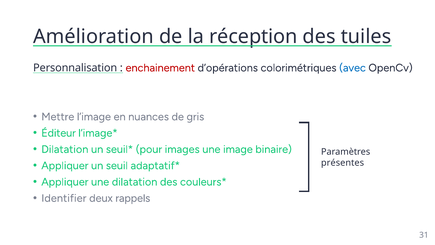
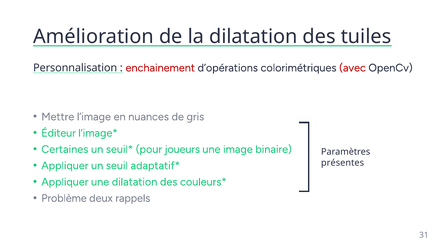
la réception: réception -> dilatation
avec colour: blue -> red
Dilatation at (65, 149): Dilatation -> Certaines
images: images -> joueurs
Identifier: Identifier -> Problème
